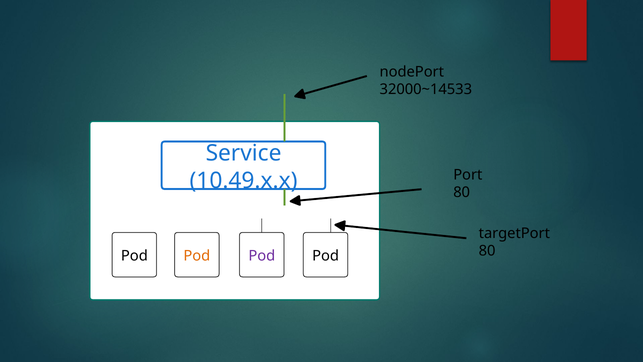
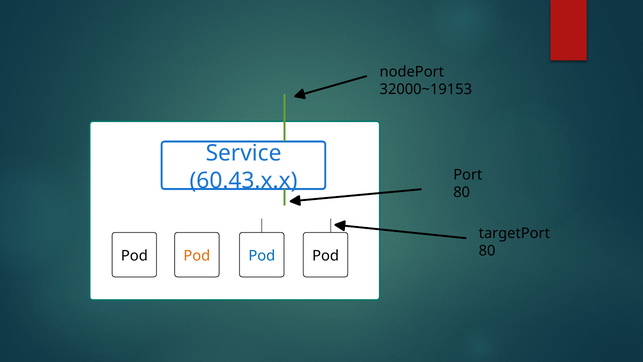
32000~14533: 32000~14533 -> 32000~19153
10.49.x.x: 10.49.x.x -> 60.43.x.x
Pod at (262, 256) colour: purple -> blue
